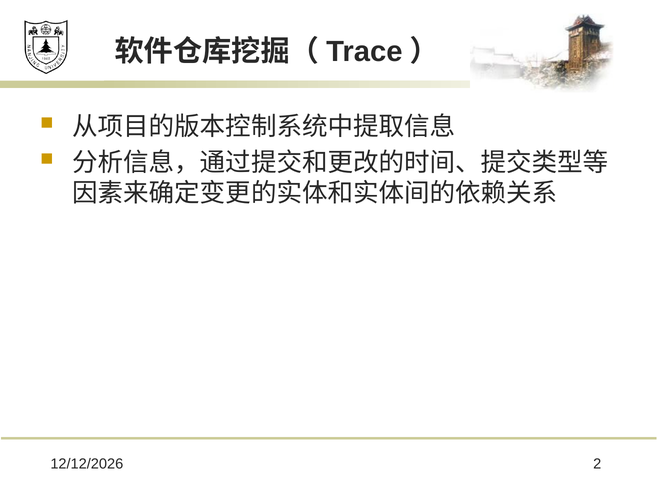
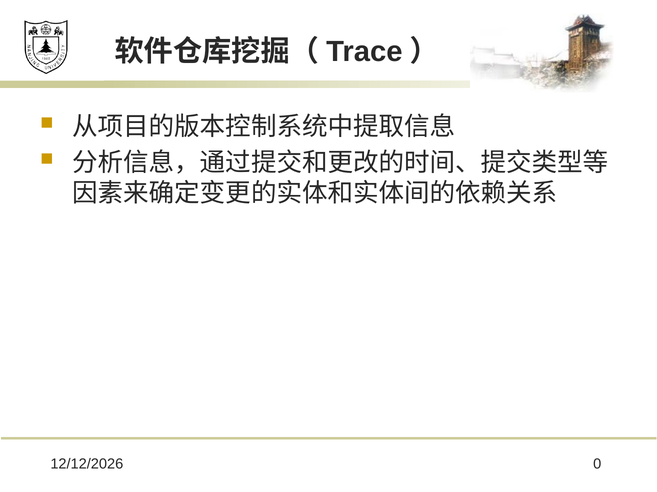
2: 2 -> 0
